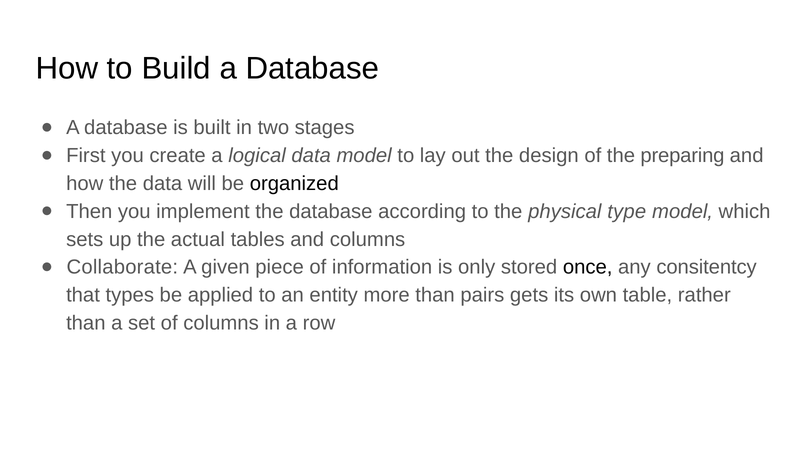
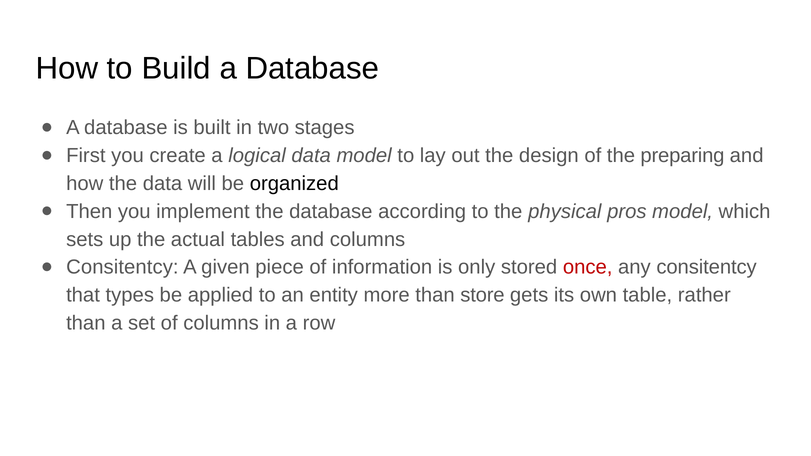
type: type -> pros
Collaborate at (122, 267): Collaborate -> Consitentcy
once colour: black -> red
pairs: pairs -> store
